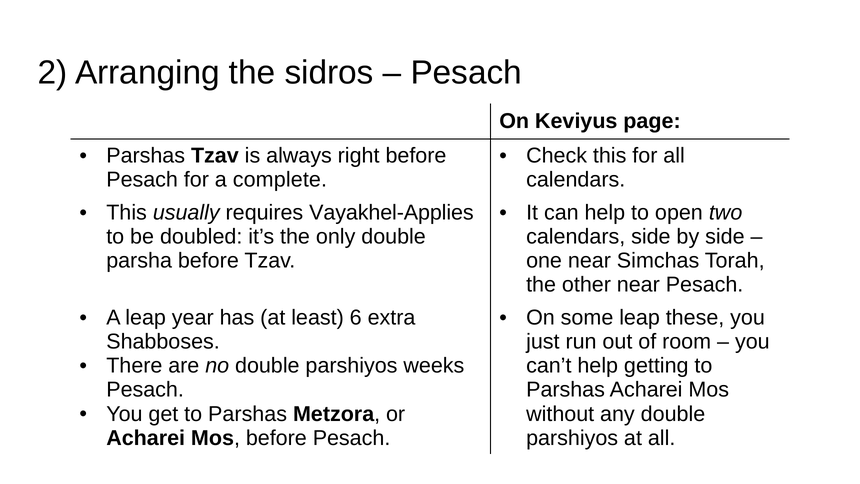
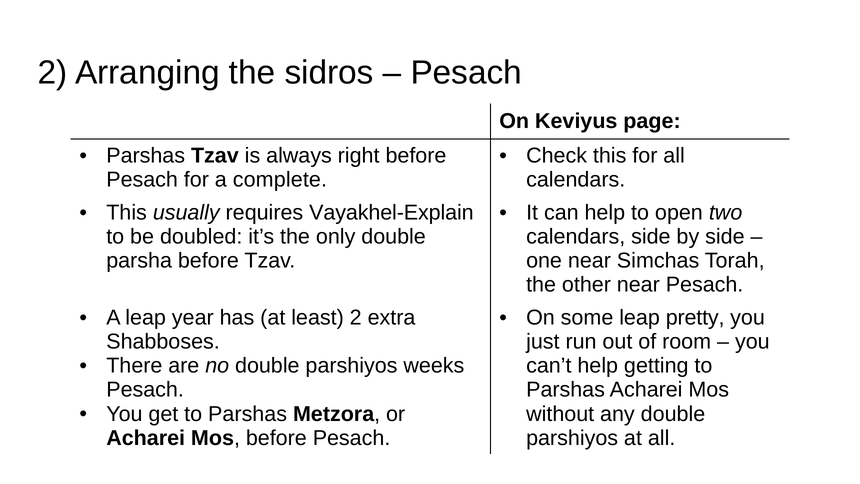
Vayakhel-Applies: Vayakhel-Applies -> Vayakhel-Explain
least 6: 6 -> 2
these: these -> pretty
